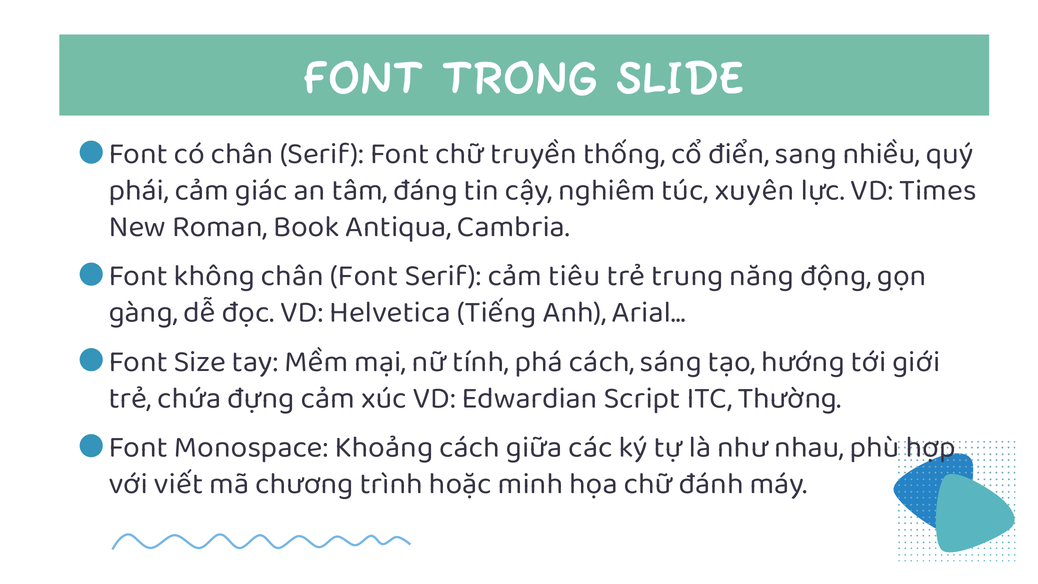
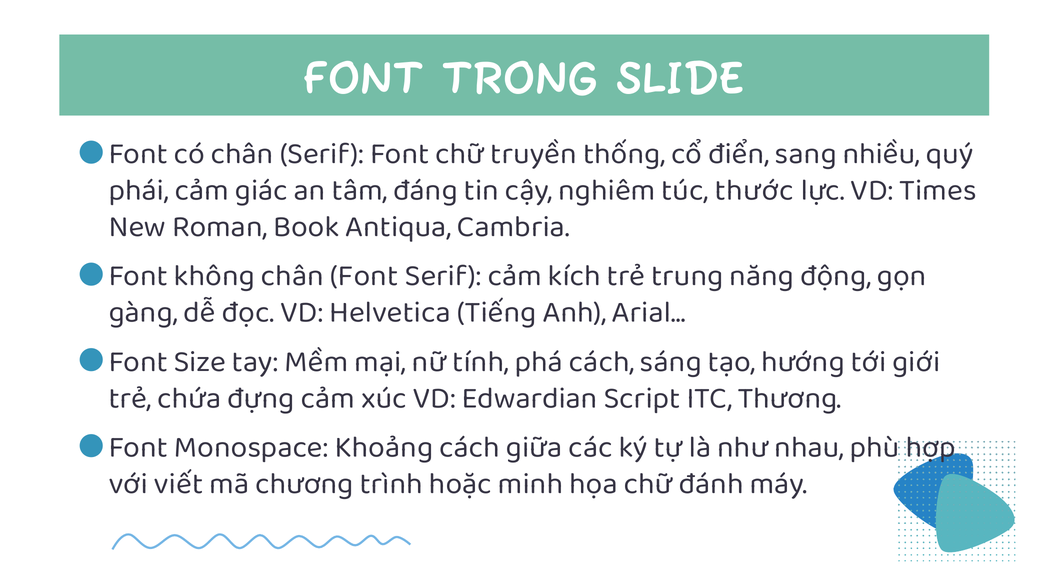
xuyên: xuyên -> thước
tiêu: tiêu -> kích
Thường: Thường -> Thương
